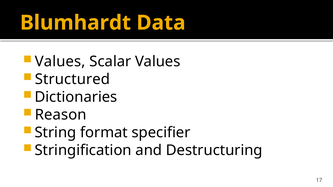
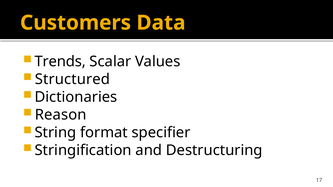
Blumhardt: Blumhardt -> Customers
Values at (60, 62): Values -> Trends
